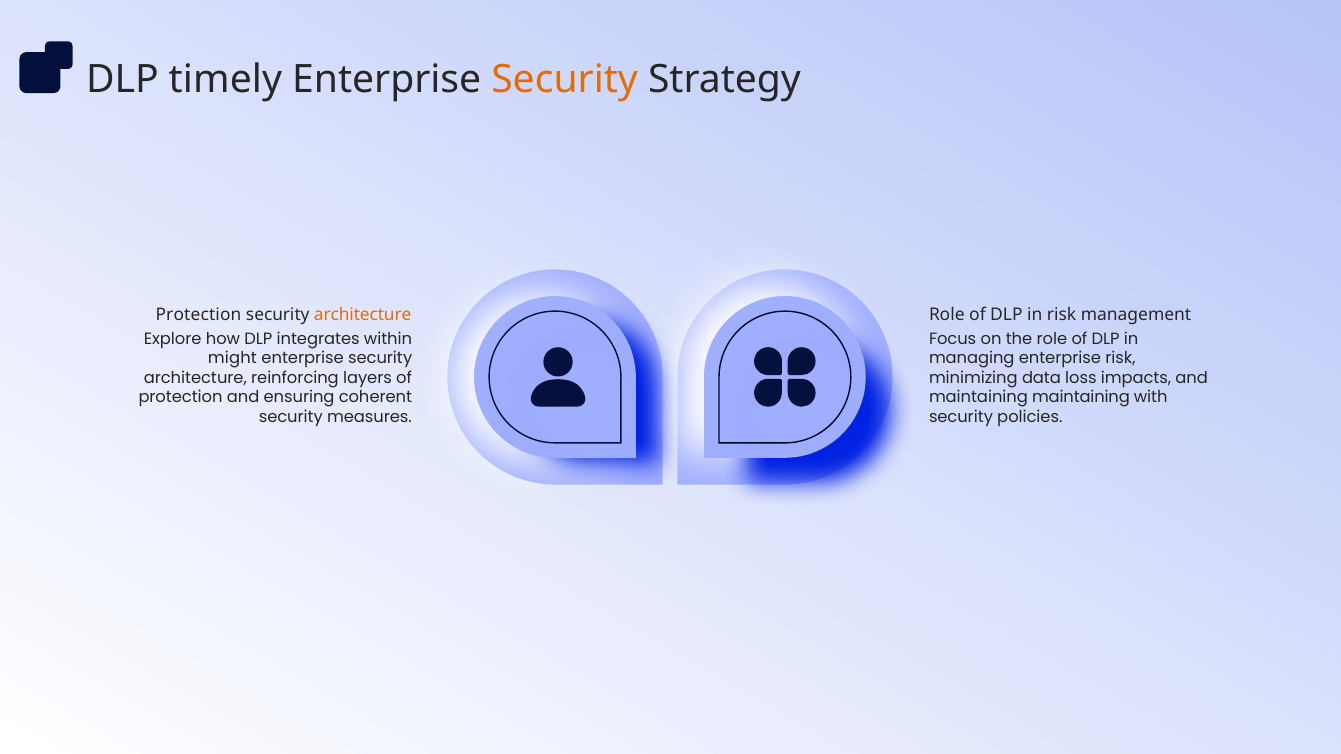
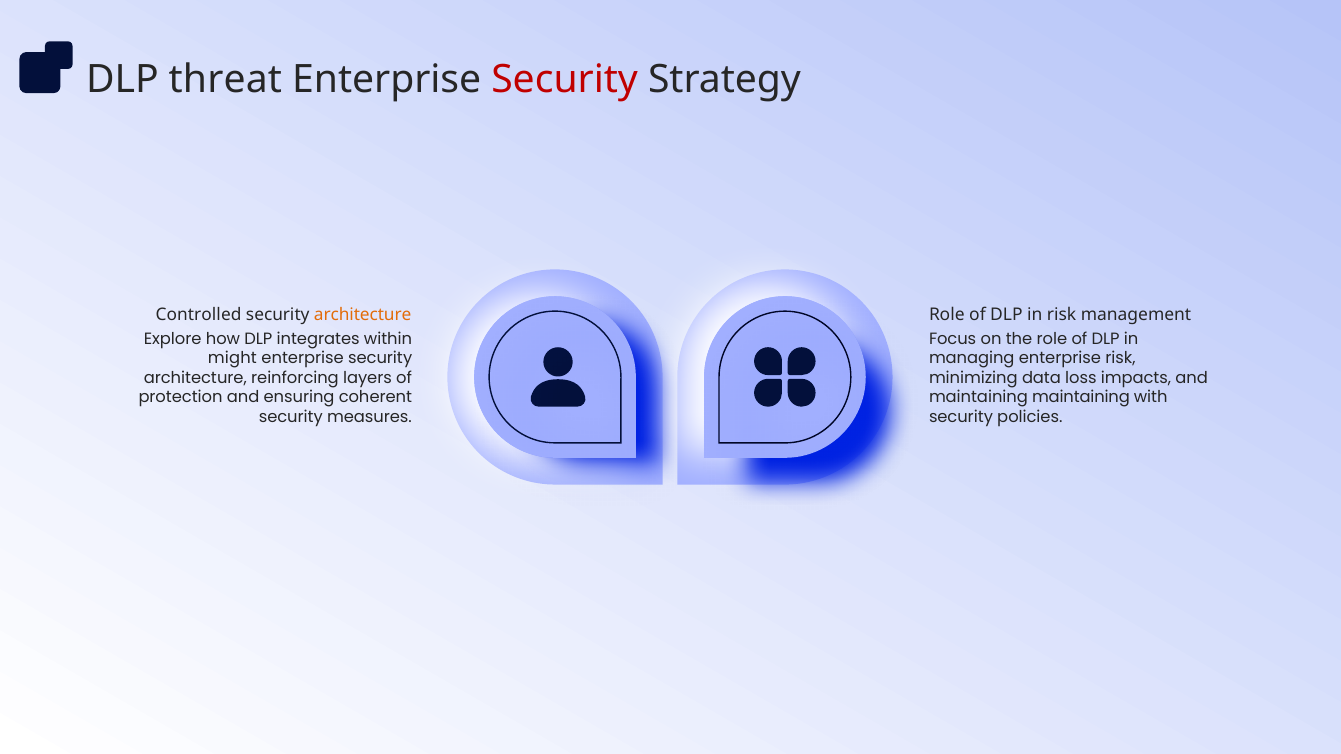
timely: timely -> threat
Security at (565, 80) colour: orange -> red
Protection at (199, 315): Protection -> Controlled
